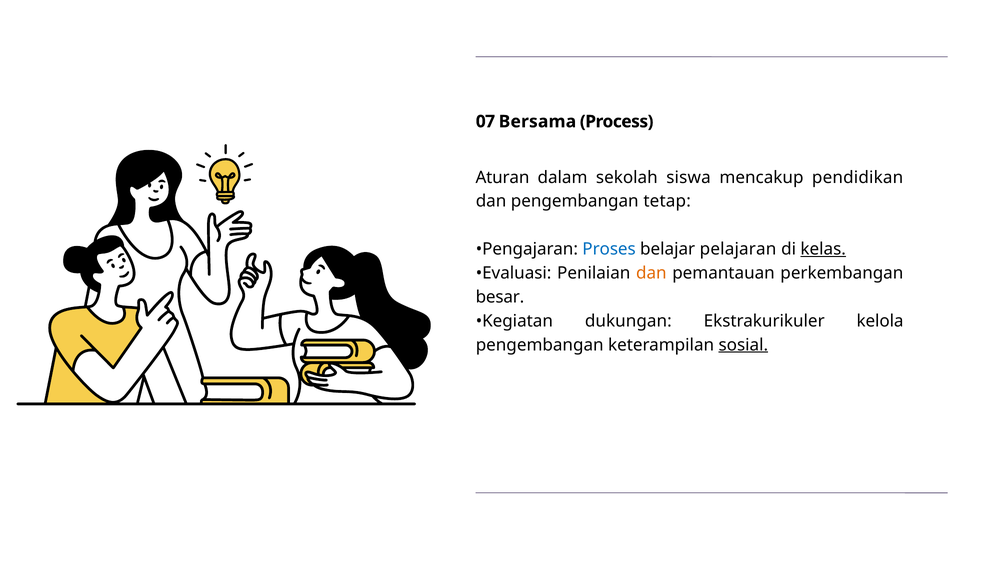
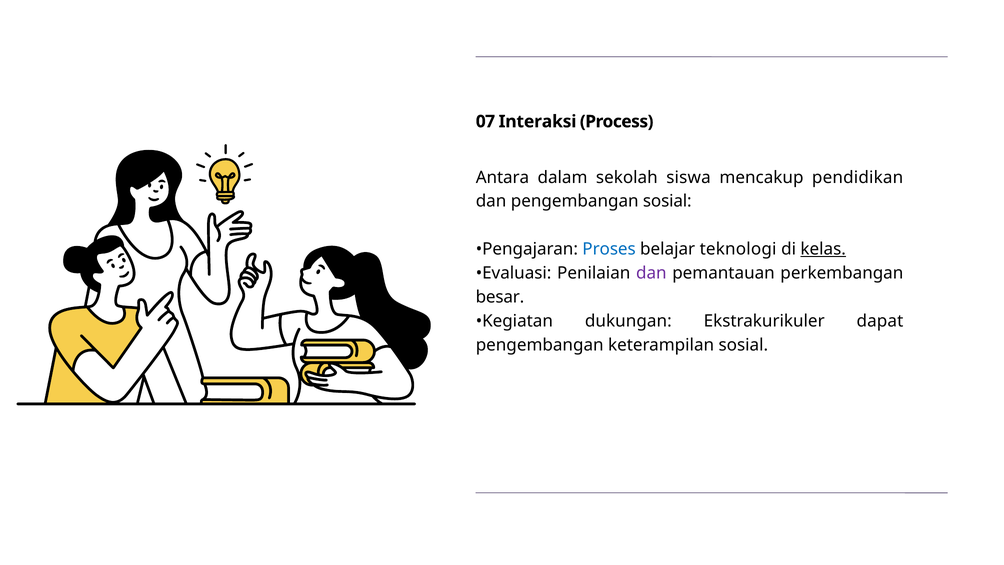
Bersama: Bersama -> Interaksi
Aturan: Aturan -> Antara
pengembangan tetap: tetap -> sosial
pelajaran: pelajaran -> teknologi
dan at (651, 273) colour: orange -> purple
kelola: kelola -> dapat
sosial at (743, 345) underline: present -> none
